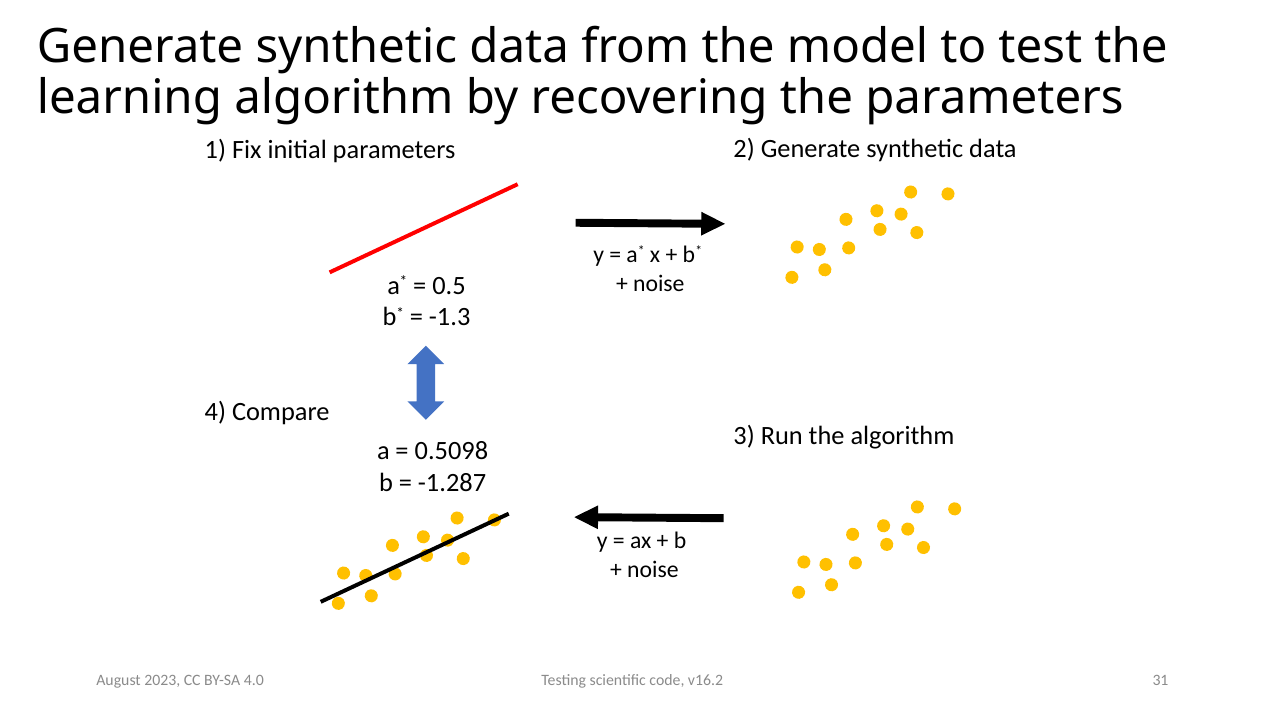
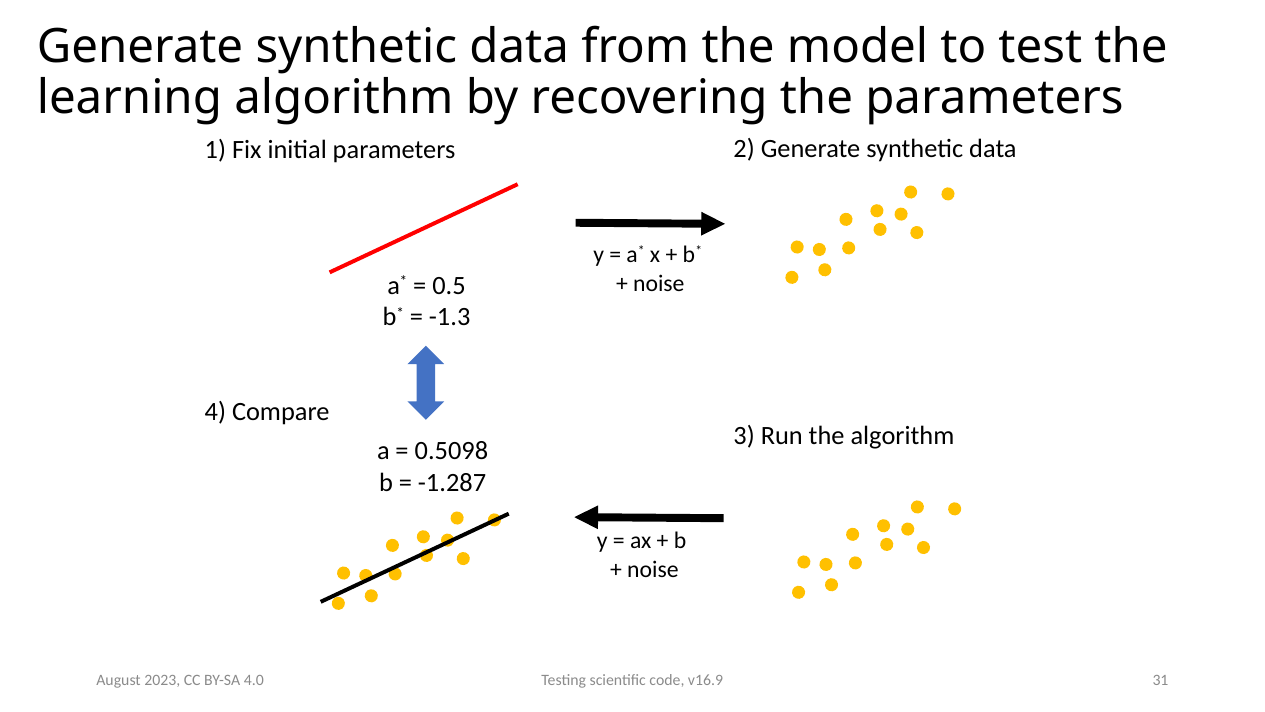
v16.2: v16.2 -> v16.9
